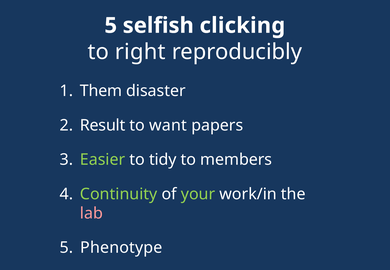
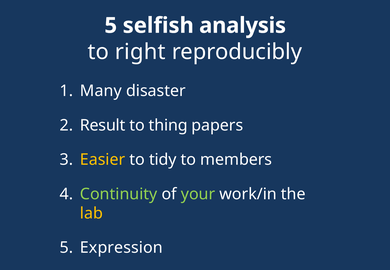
clicking: clicking -> analysis
Them: Them -> Many
want: want -> thing
Easier colour: light green -> yellow
lab colour: pink -> yellow
Phenotype: Phenotype -> Expression
